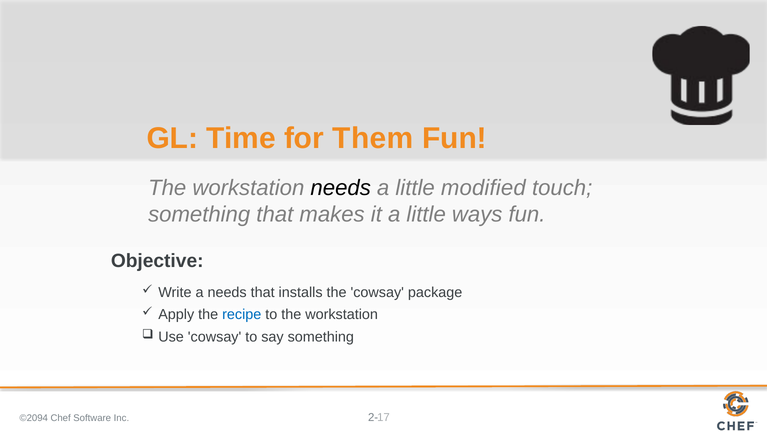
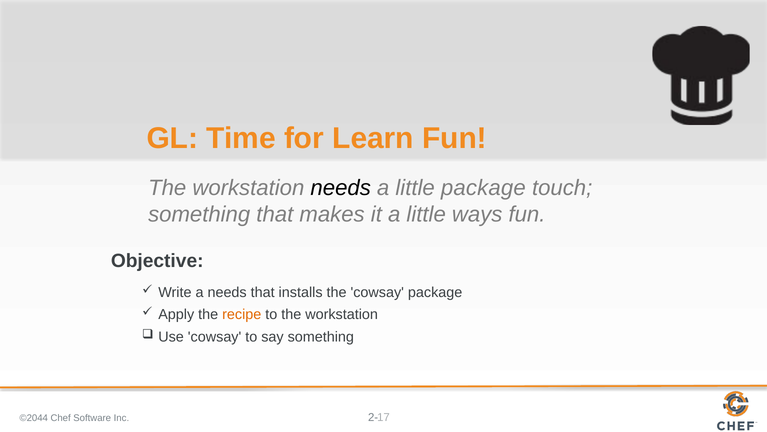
Them: Them -> Learn
little modified: modified -> package
recipe colour: blue -> orange
©2094: ©2094 -> ©2044
